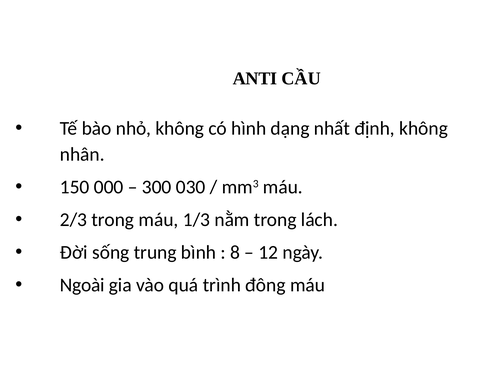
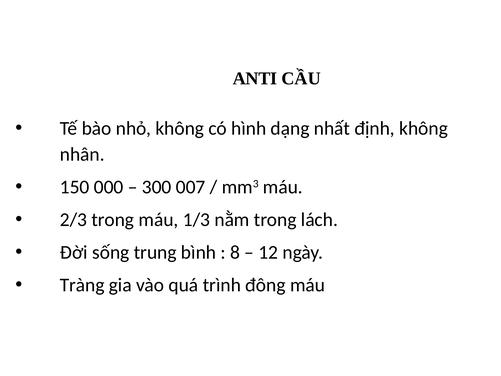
030: 030 -> 007
Ngoài: Ngoài -> Tràng
